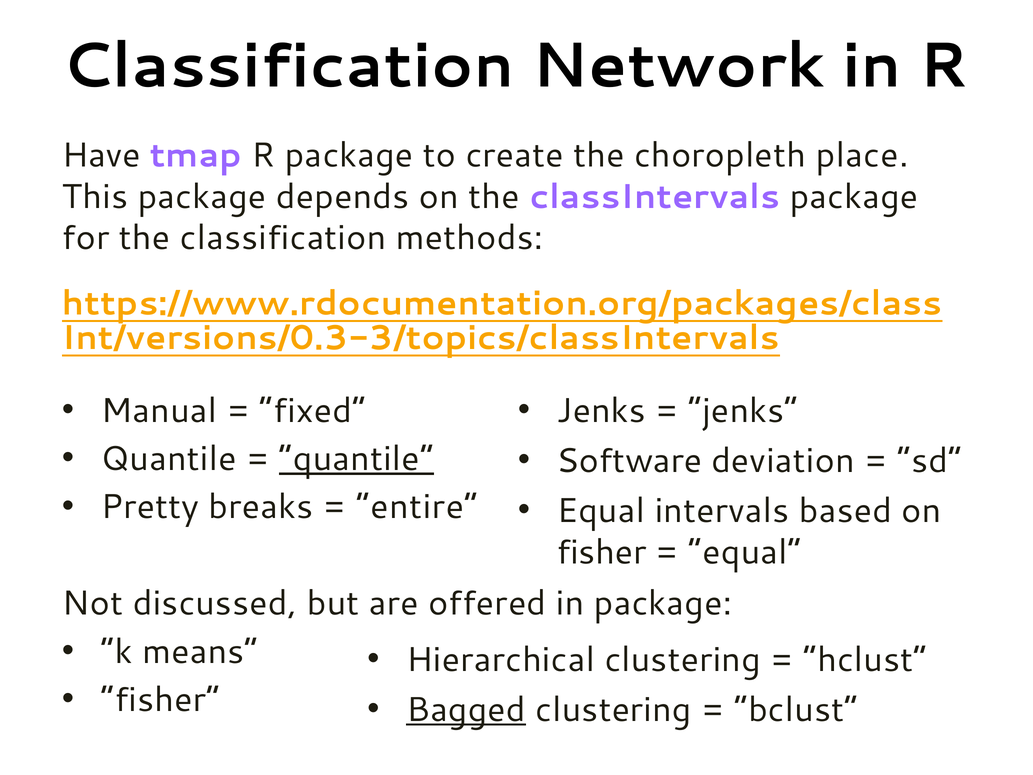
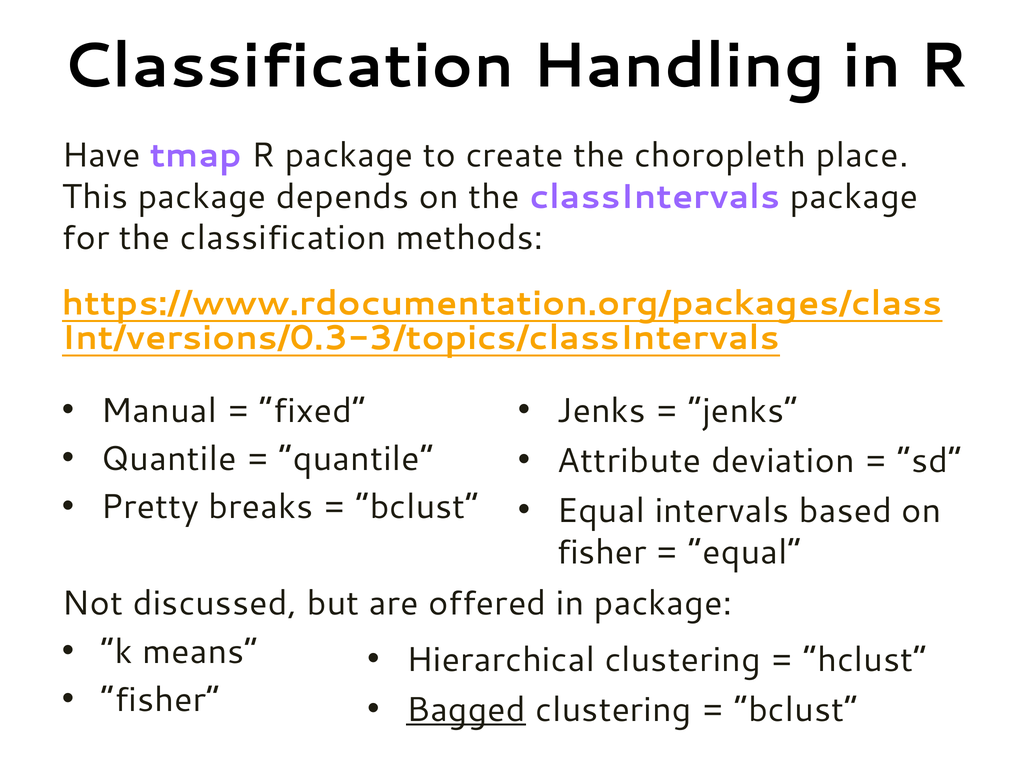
Network: Network -> Handling
quantile at (356, 459) underline: present -> none
Software: Software -> Attribute
entire at (417, 507): entire -> bclust
